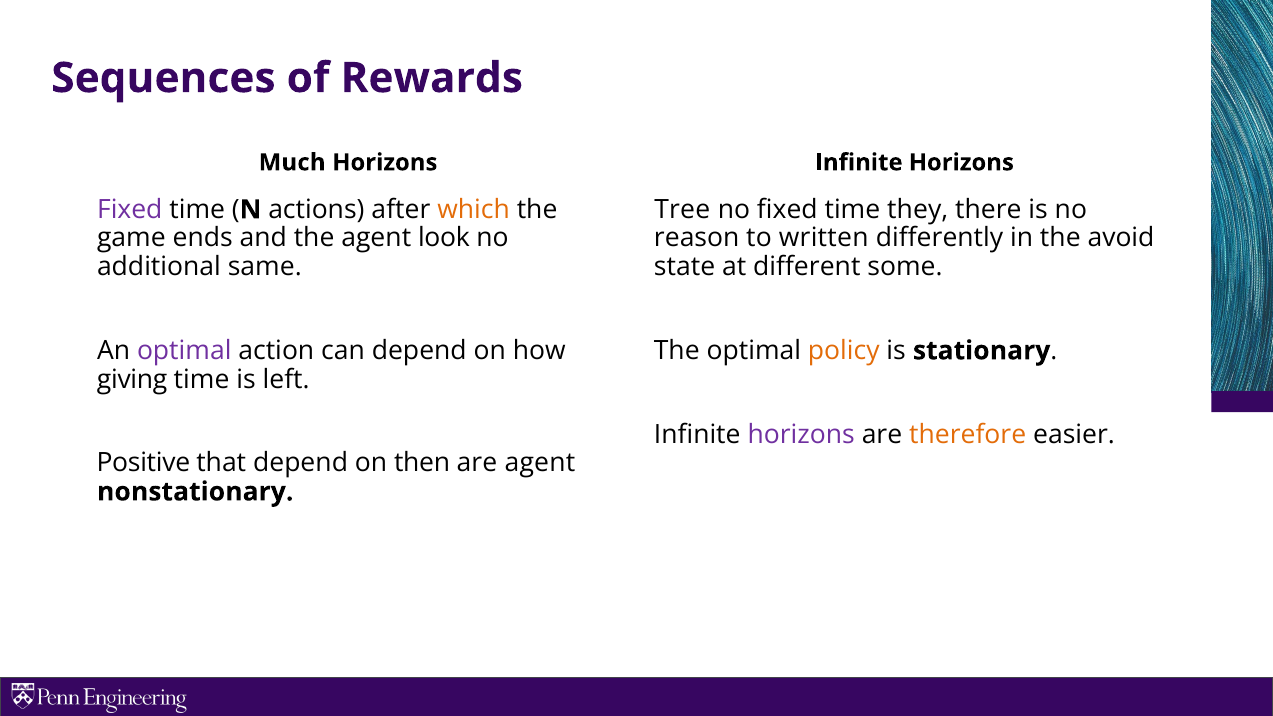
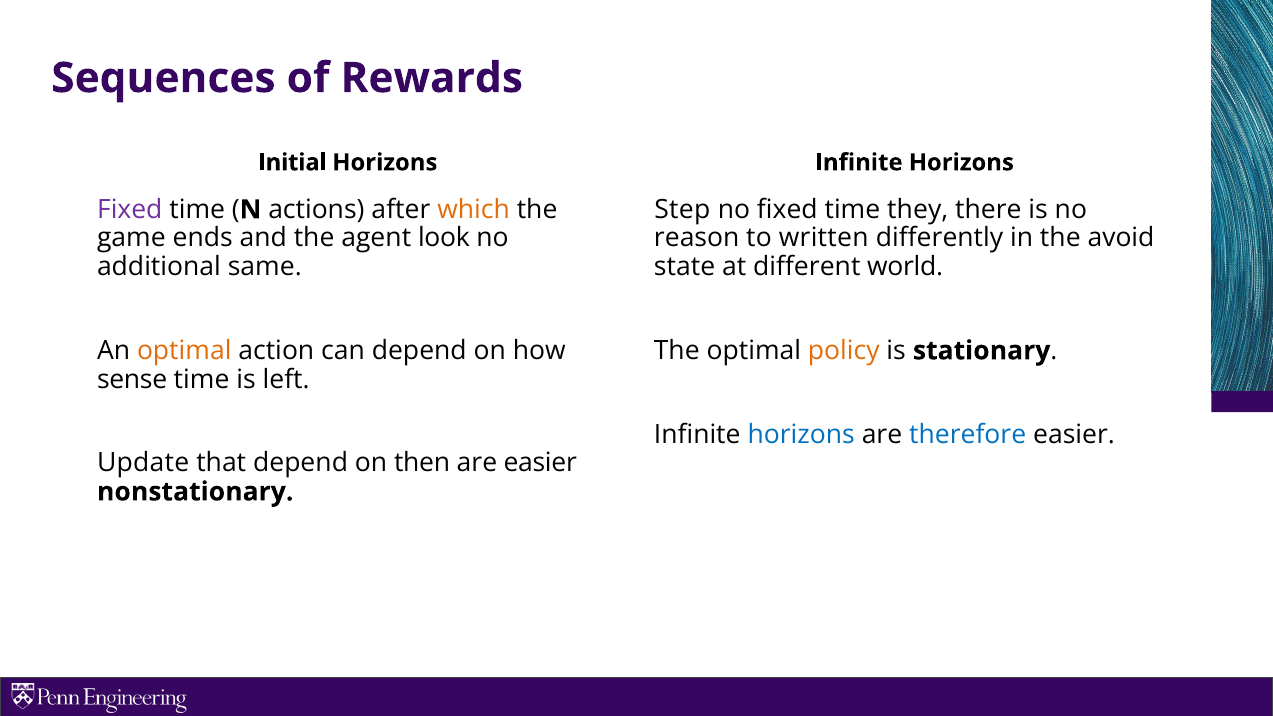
Much: Much -> Initial
Tree: Tree -> Step
some: some -> world
optimal at (184, 351) colour: purple -> orange
giving: giving -> sense
horizons at (801, 434) colour: purple -> blue
therefore colour: orange -> blue
Positive: Positive -> Update
are agent: agent -> easier
